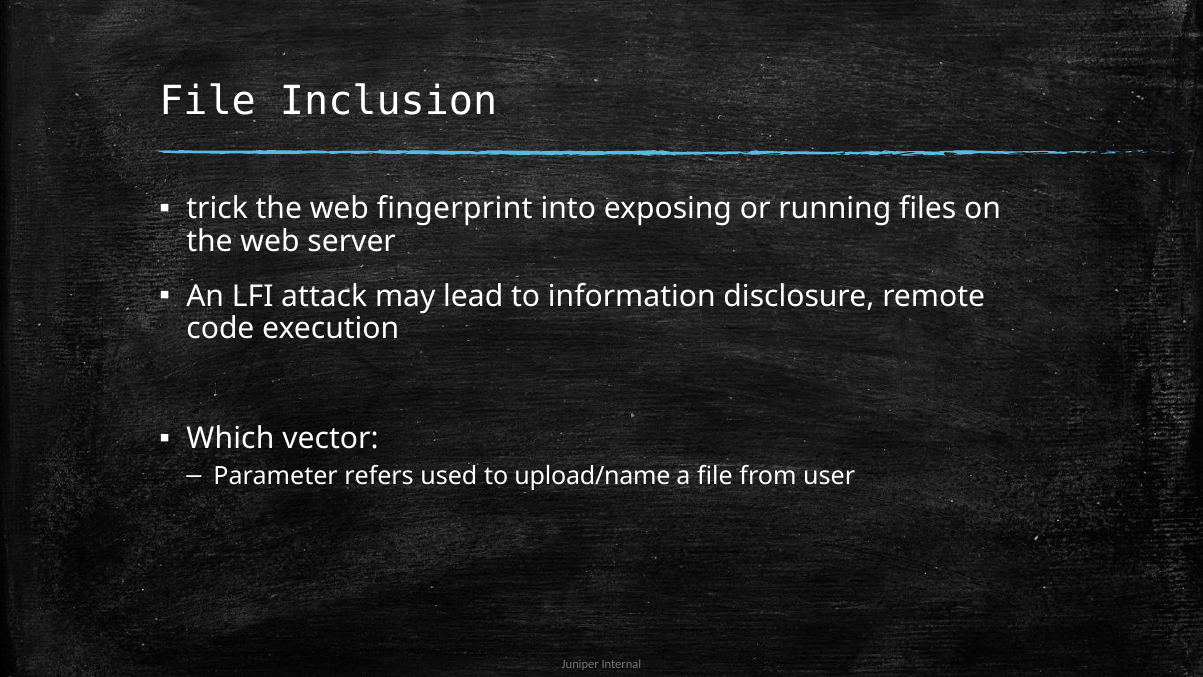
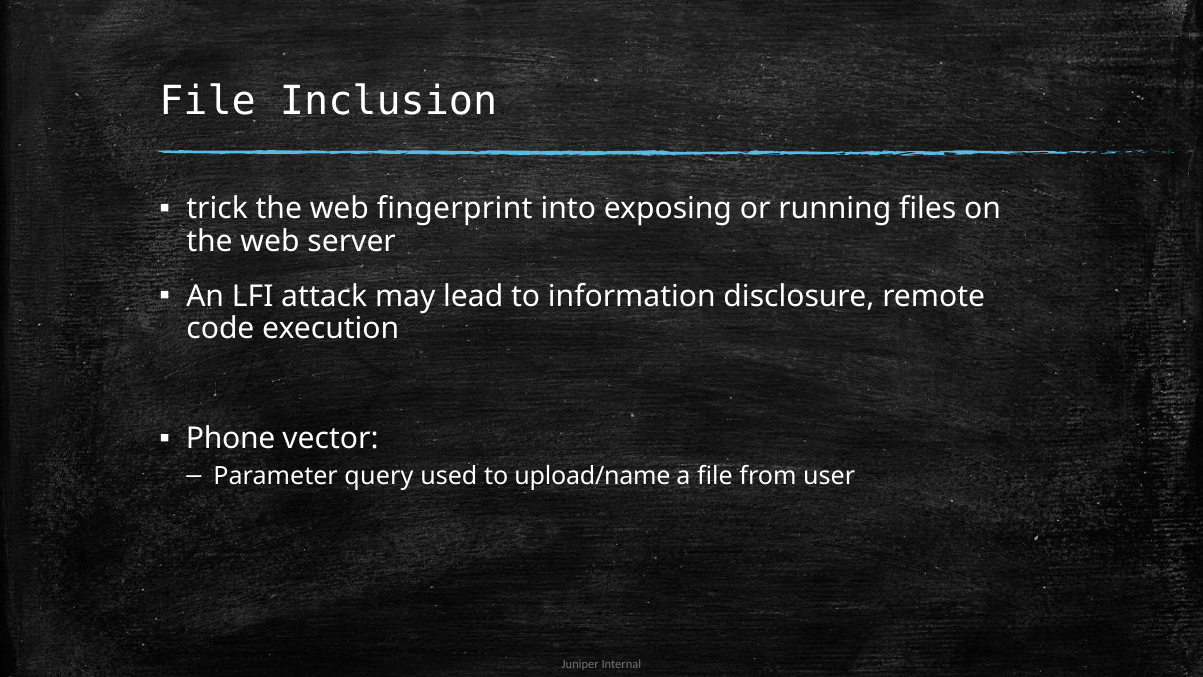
Which: Which -> Phone
refers: refers -> query
